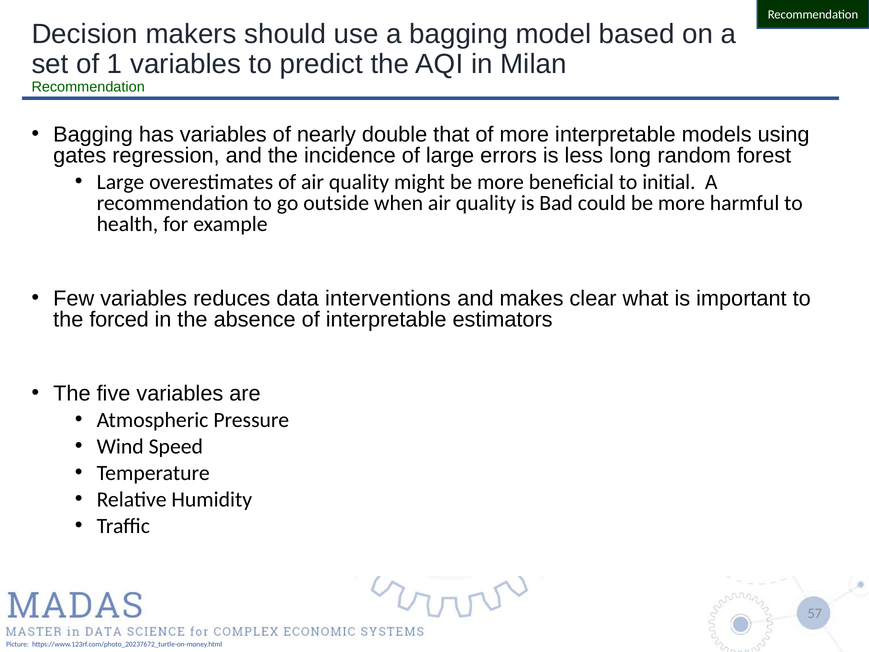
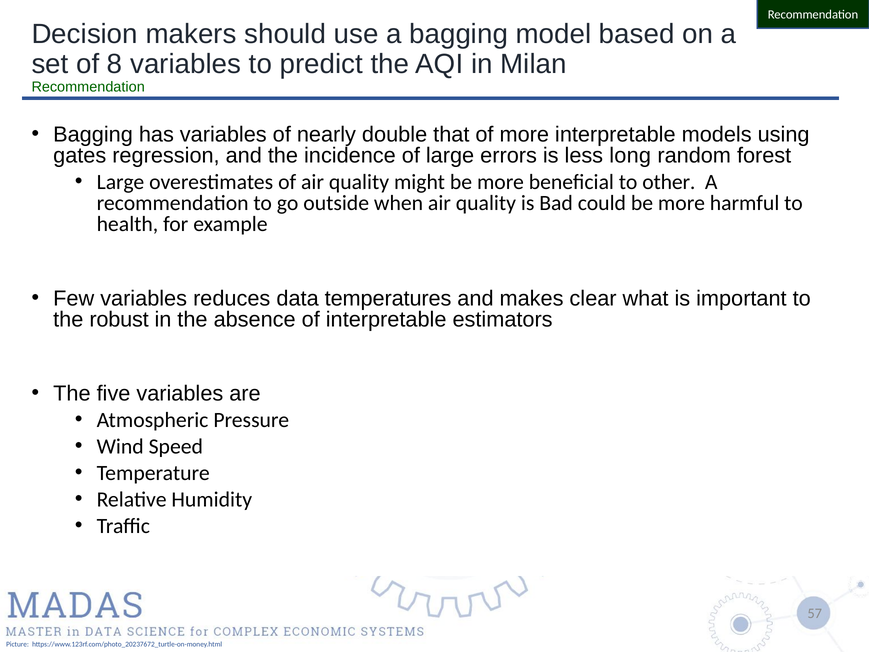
1: 1 -> 8
initial: initial -> other
interventions: interventions -> temperatures
forced: forced -> robust
